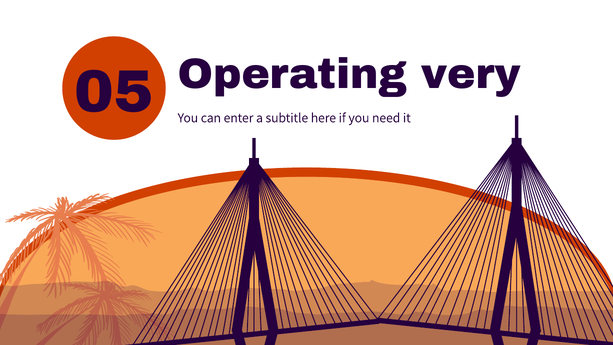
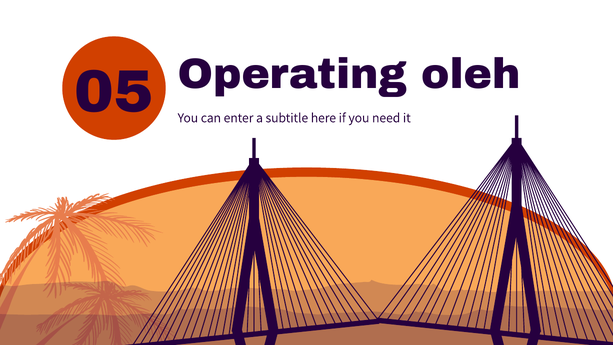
very: very -> oleh
